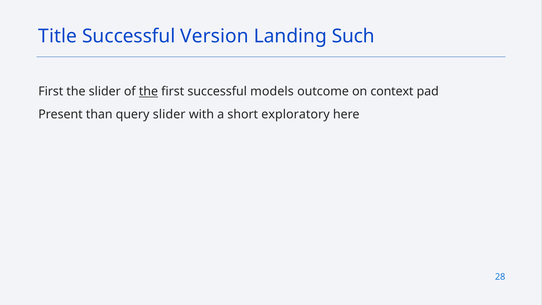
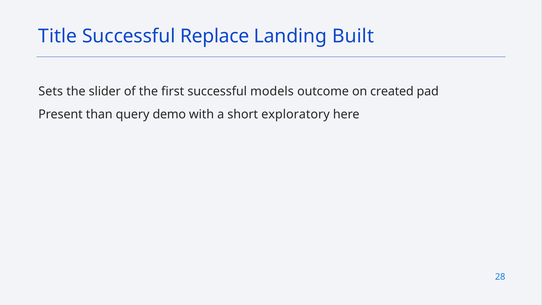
Version: Version -> Replace
Such: Such -> Built
First at (51, 91): First -> Sets
the at (148, 91) underline: present -> none
context: context -> created
query slider: slider -> demo
